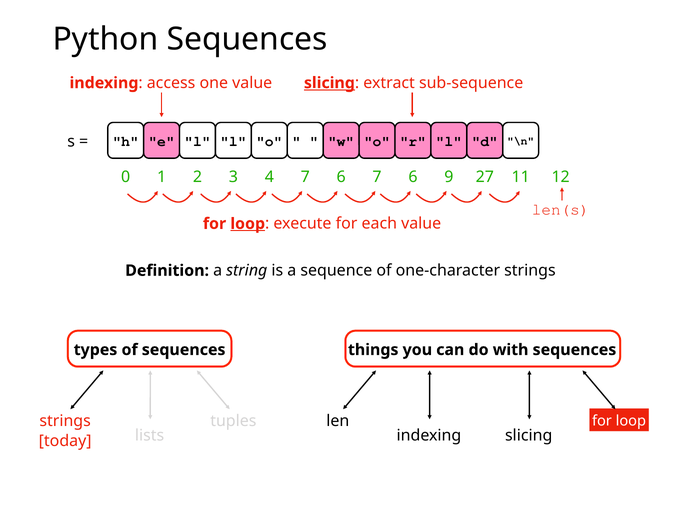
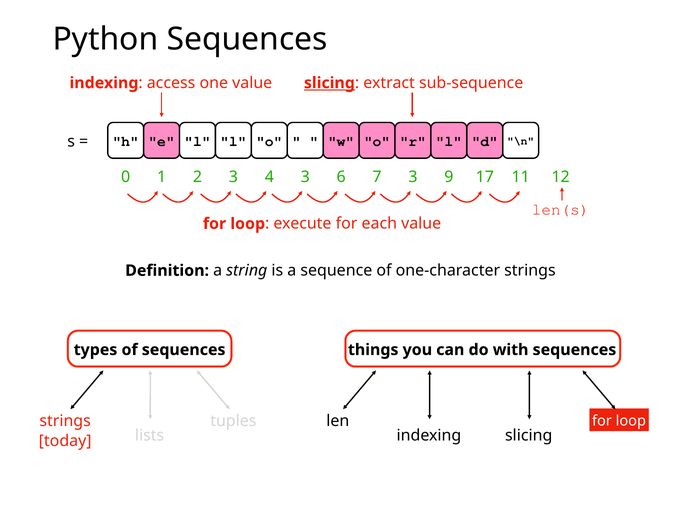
4 7: 7 -> 3
6 7 6: 6 -> 3
27: 27 -> 17
loop at (248, 224) underline: present -> none
